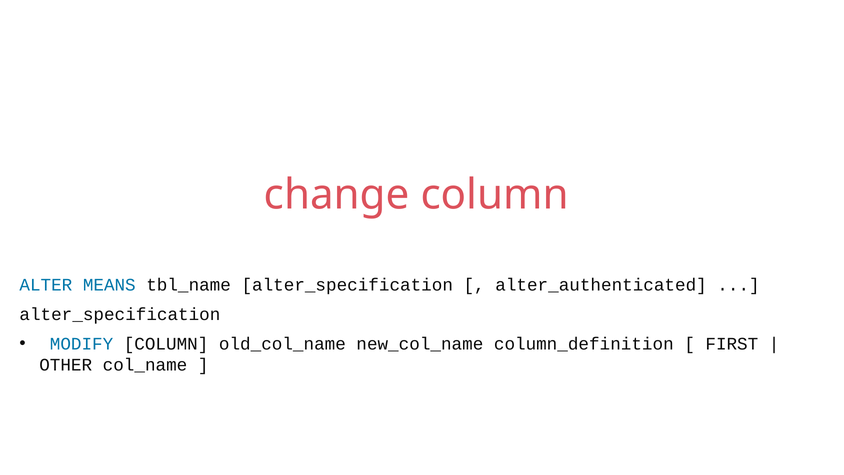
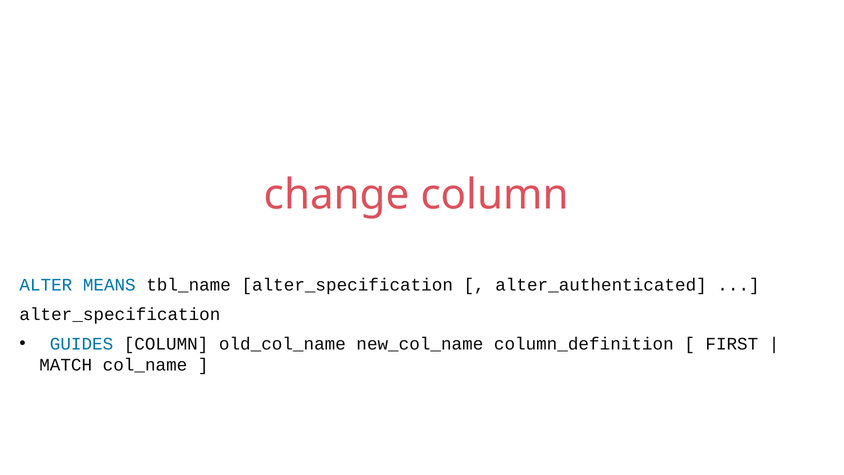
MODIFY: MODIFY -> GUIDES
OTHER: OTHER -> MATCH
